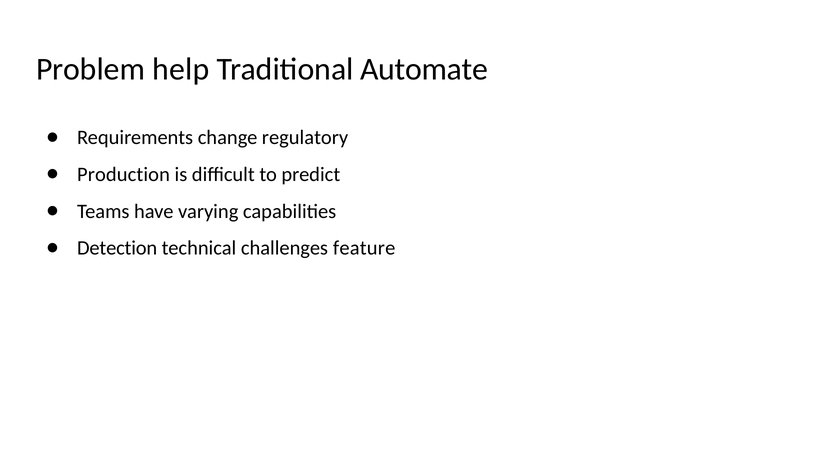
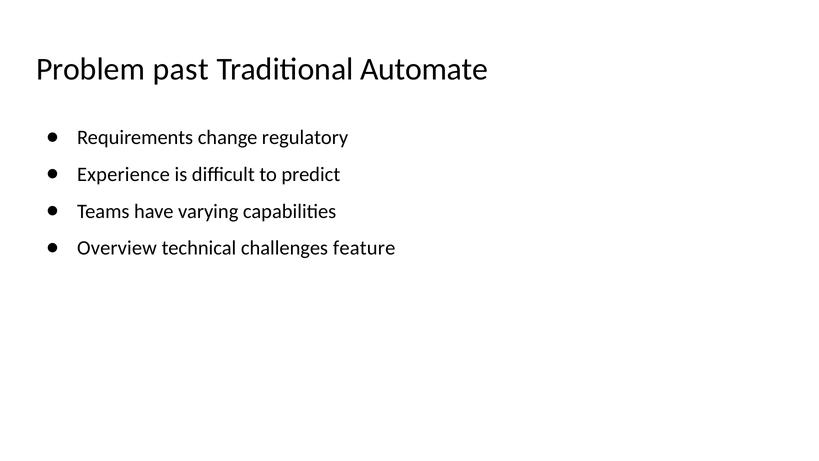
help: help -> past
Production: Production -> Experience
Detection: Detection -> Overview
